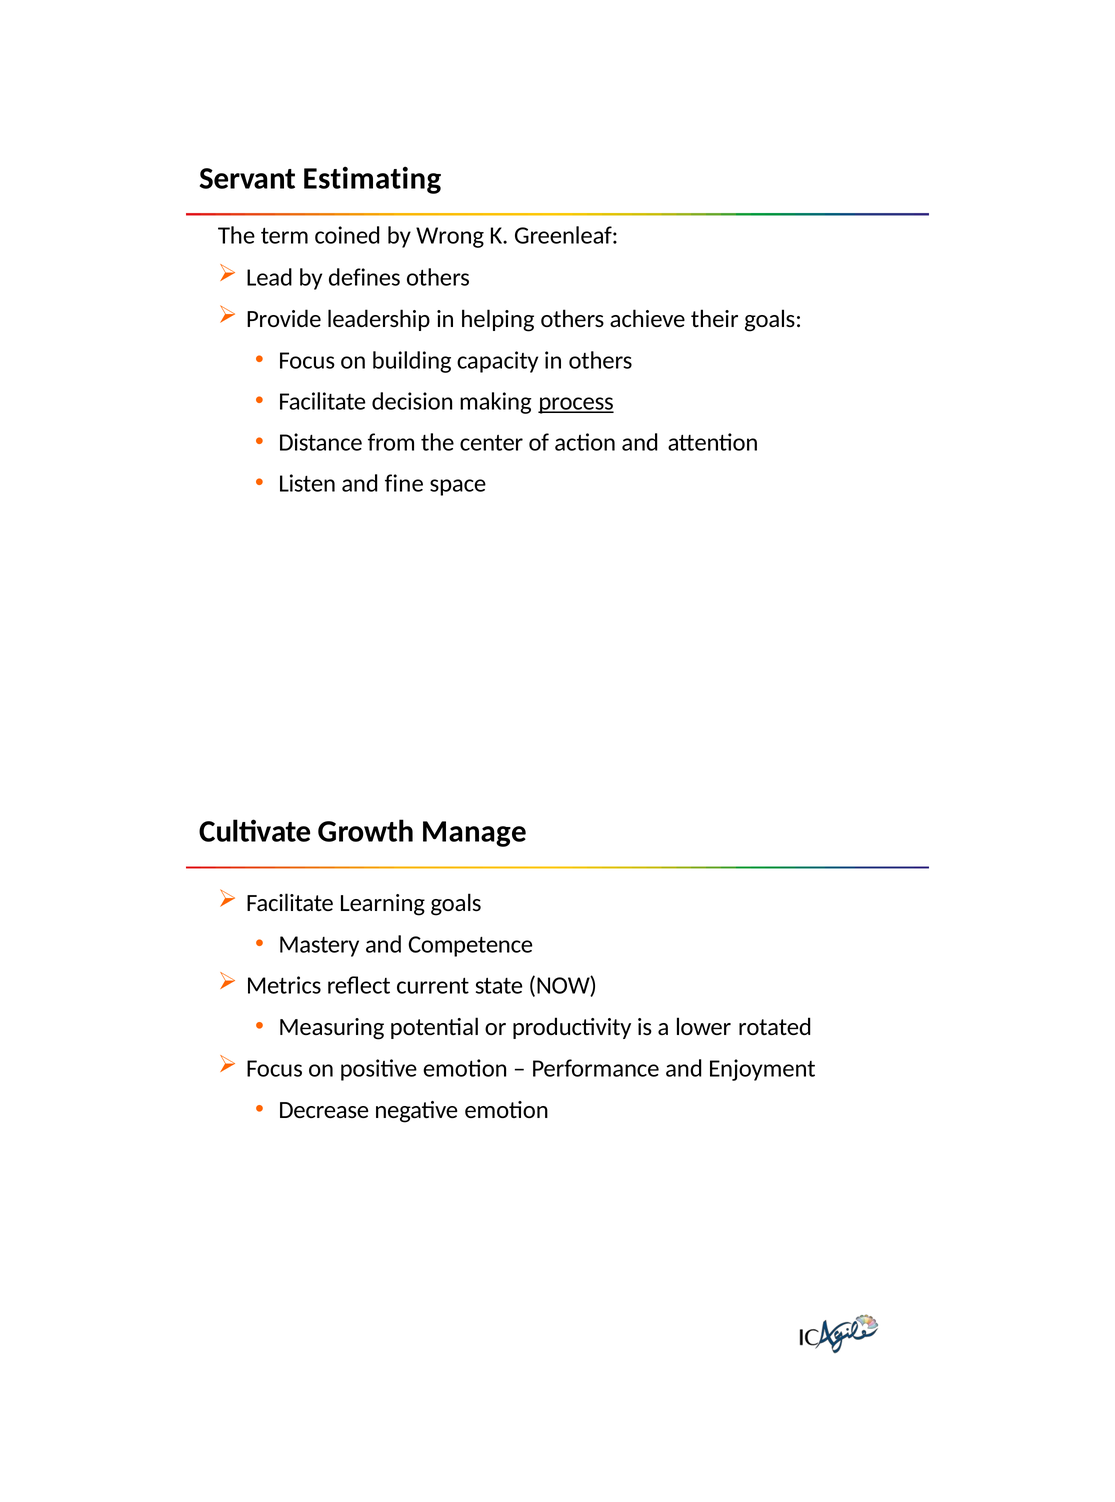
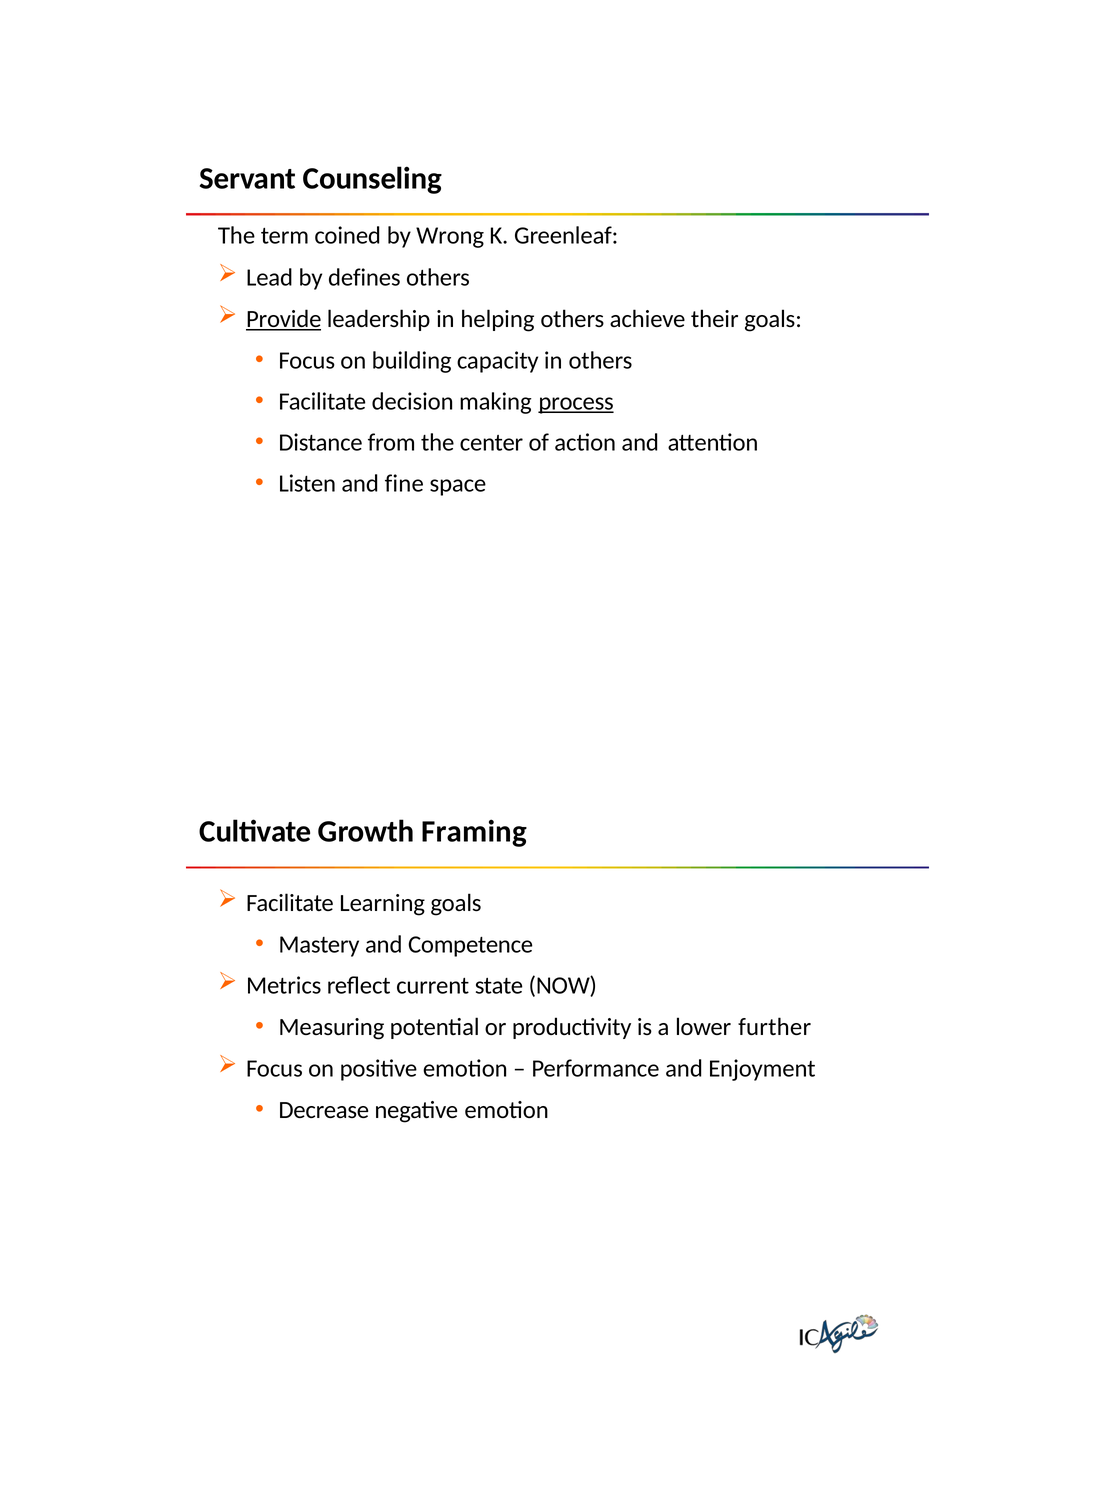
Estimating: Estimating -> Counseling
Provide underline: none -> present
Manage: Manage -> Framing
rotated: rotated -> further
